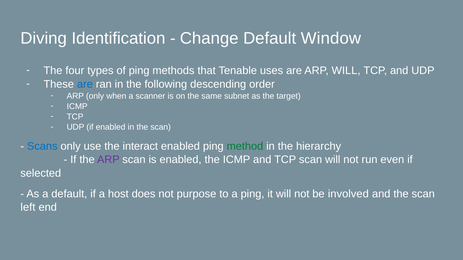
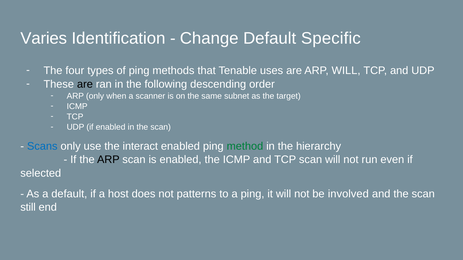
Diving: Diving -> Varies
Window: Window -> Specific
are at (85, 84) colour: blue -> black
ARP at (108, 160) colour: purple -> black
purpose: purpose -> patterns
left: left -> still
